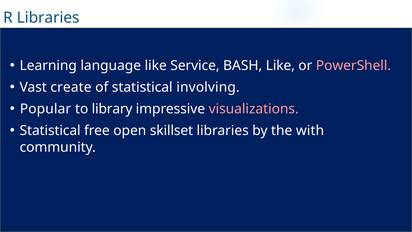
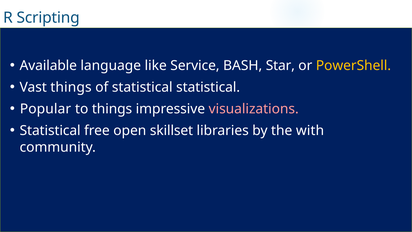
R Libraries: Libraries -> Scripting
Learning: Learning -> Available
BASH Like: Like -> Star
PowerShell colour: pink -> yellow
Vast create: create -> things
statistical involving: involving -> statistical
to library: library -> things
